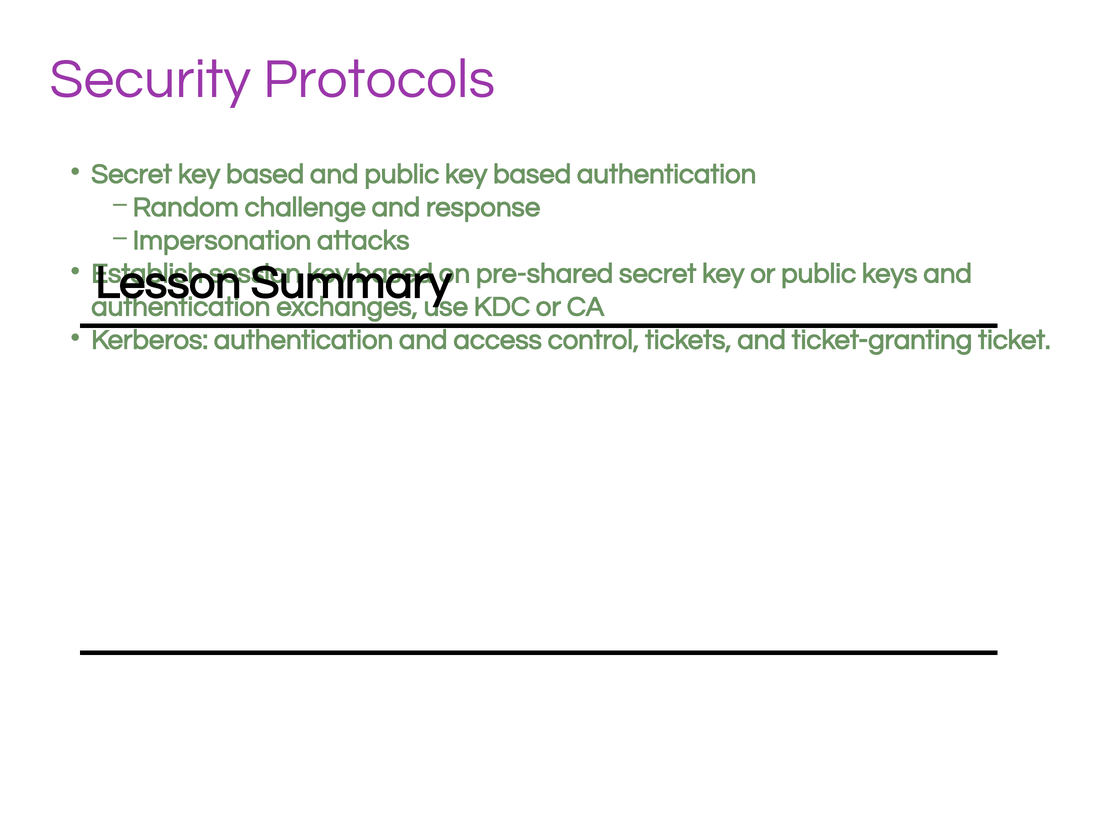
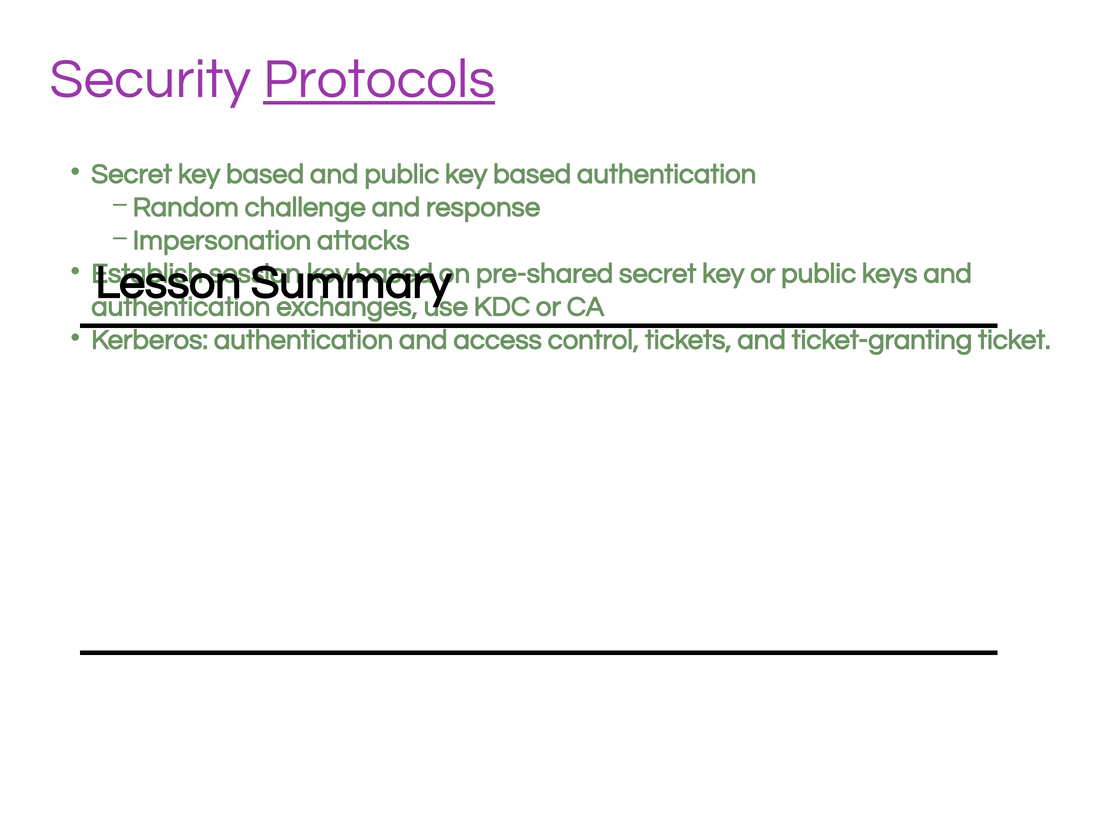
Protocols underline: none -> present
